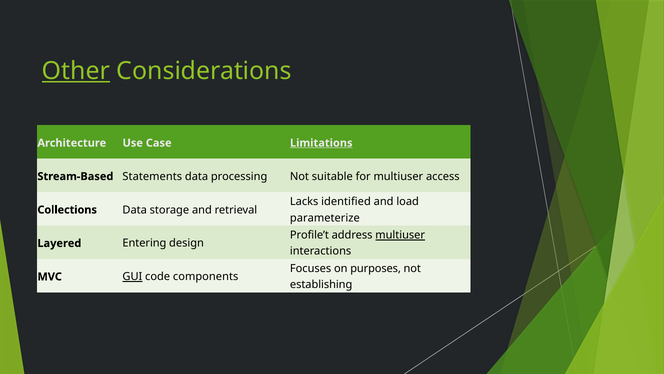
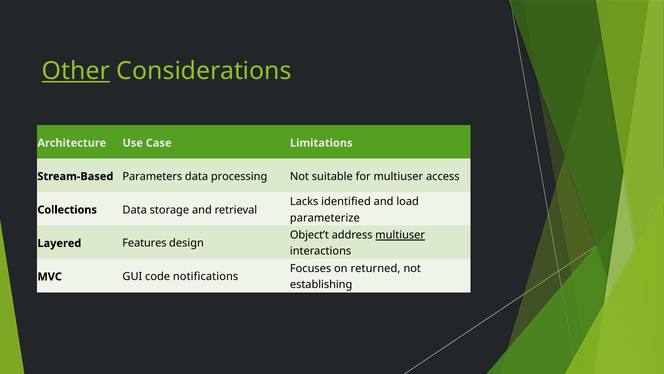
Limitations underline: present -> none
Statements: Statements -> Parameters
Profile’t: Profile’t -> Object’t
Entering: Entering -> Features
purposes: purposes -> returned
GUI underline: present -> none
components: components -> notifications
